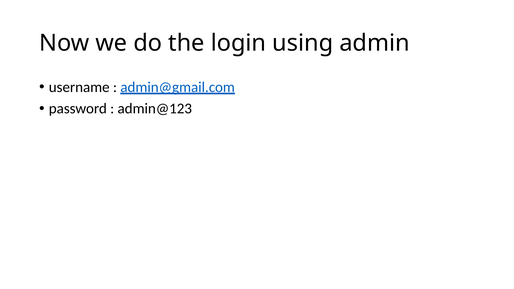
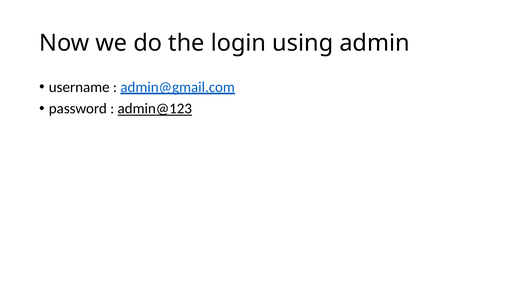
admin@123 underline: none -> present
